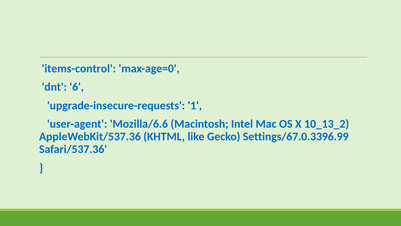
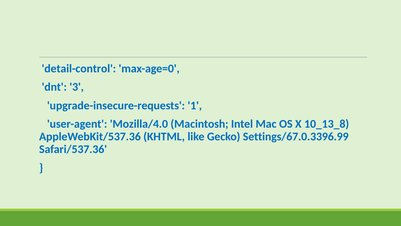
items-control: items-control -> detail-control
6: 6 -> 3
Mozilla/6.6: Mozilla/6.6 -> Mozilla/4.0
10_13_2: 10_13_2 -> 10_13_8
